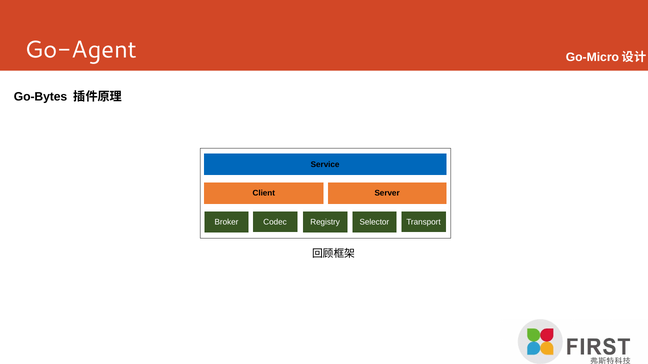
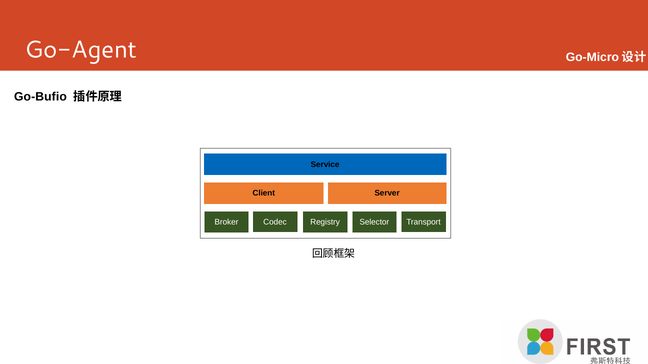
Go-Bytes: Go-Bytes -> Go-Bufio
